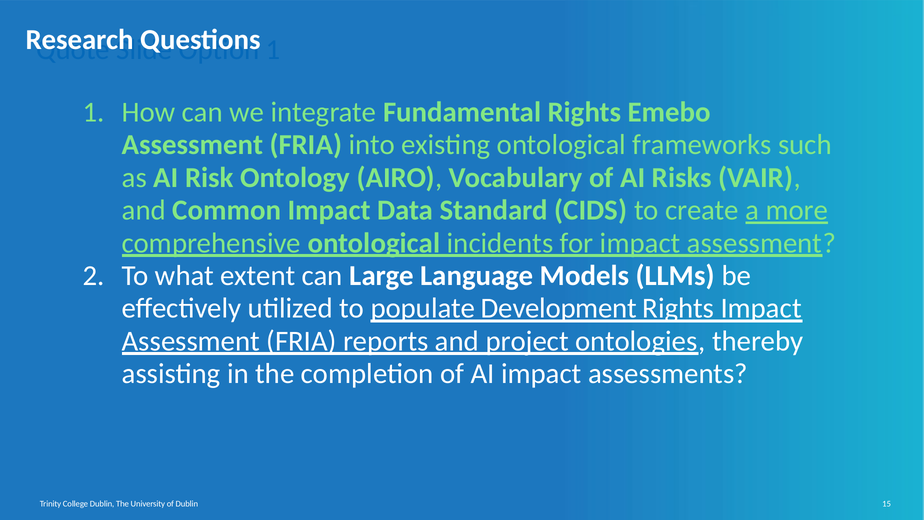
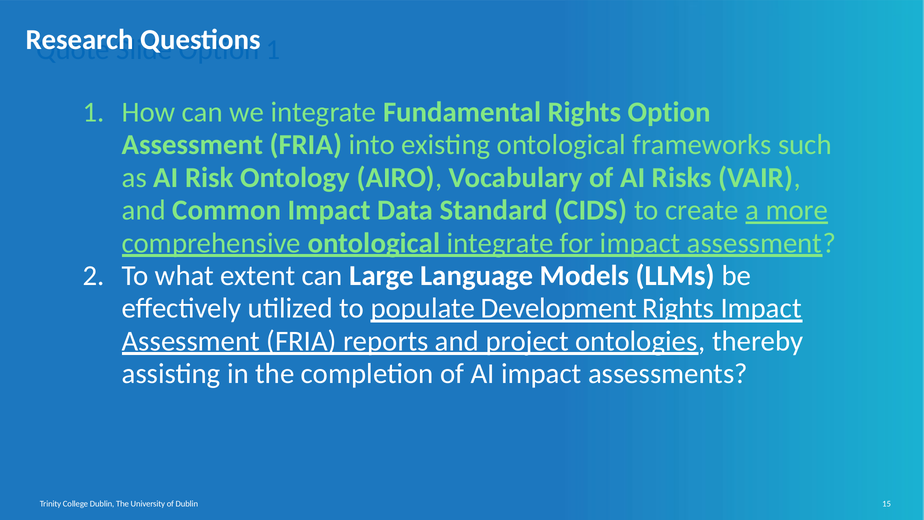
Rights Emebo: Emebo -> Option
ontological incidents: incidents -> integrate
